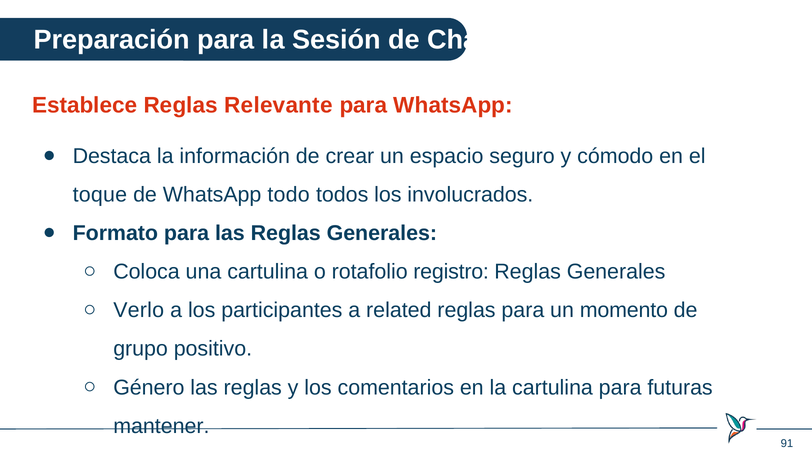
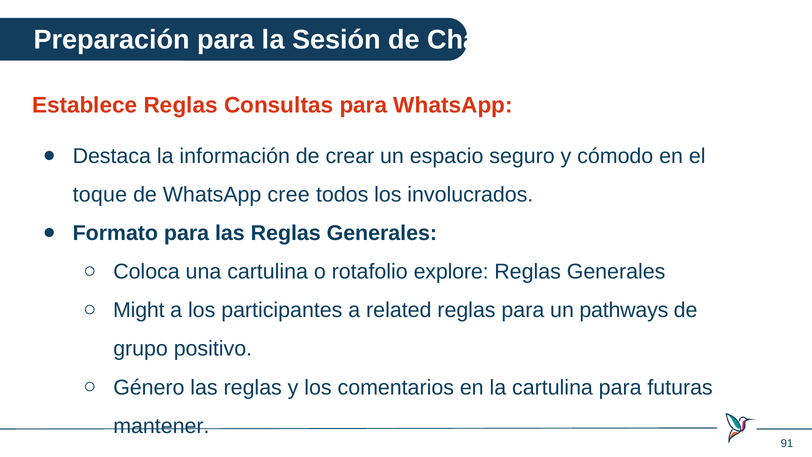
Relevante: Relevante -> Consultas
todo: todo -> cree
registro: registro -> explore
Verlo: Verlo -> Might
momento: momento -> pathways
